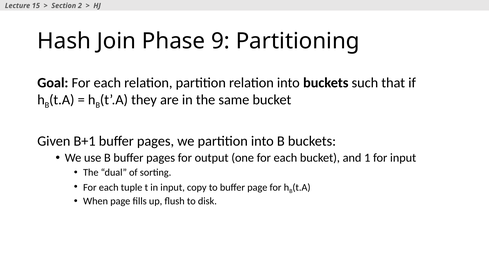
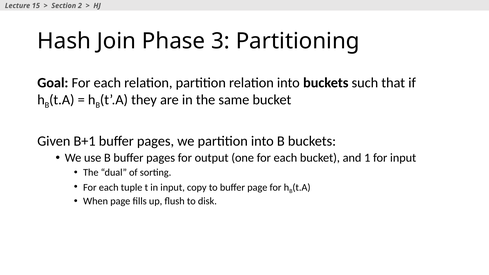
9: 9 -> 3
